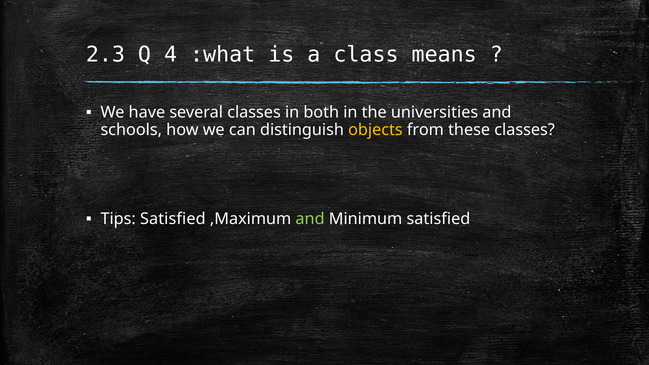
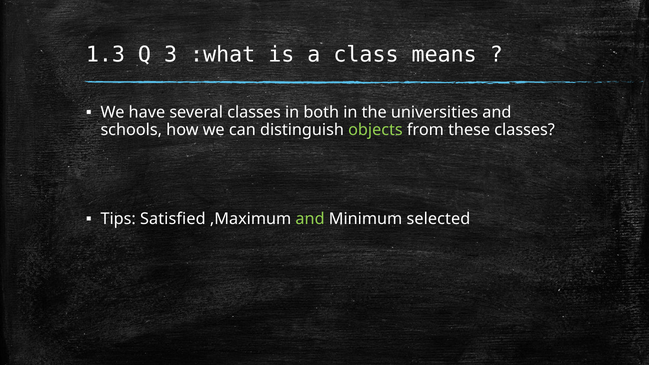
2.3: 2.3 -> 1.3
4: 4 -> 3
objects colour: yellow -> light green
Minimum satisfied: satisfied -> selected
